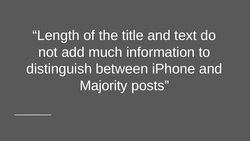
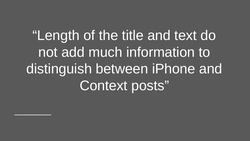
Majority: Majority -> Context
